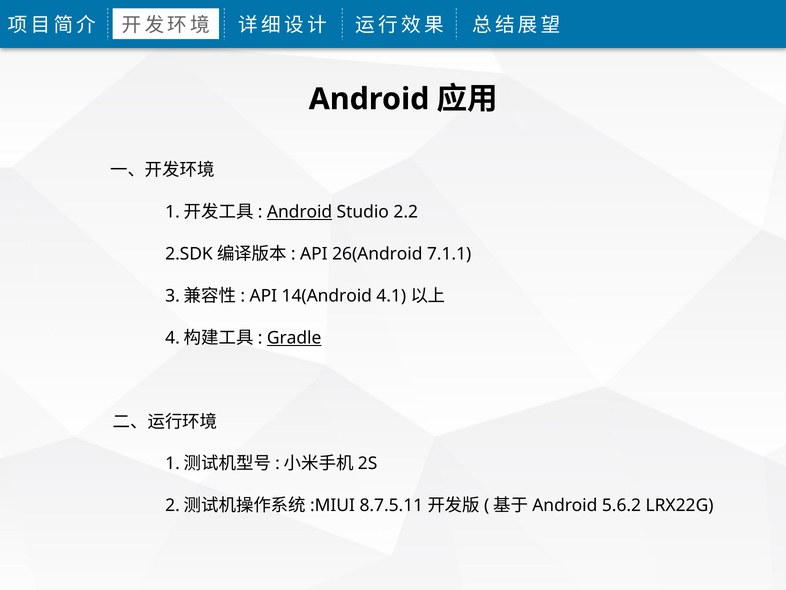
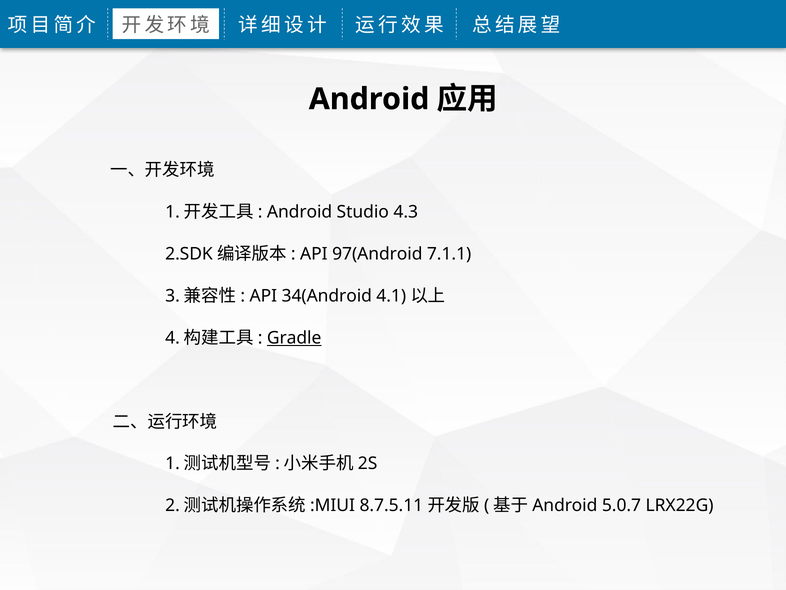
Android at (300, 212) underline: present -> none
2.2: 2.2 -> 4.3
26(Android: 26(Android -> 97(Android
14(Android: 14(Android -> 34(Android
5.6.2: 5.6.2 -> 5.0.7
